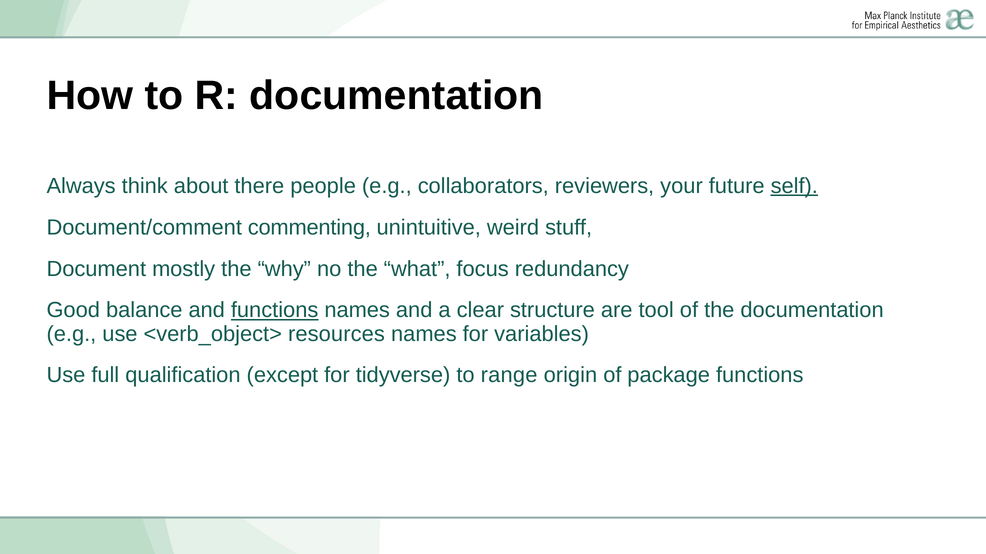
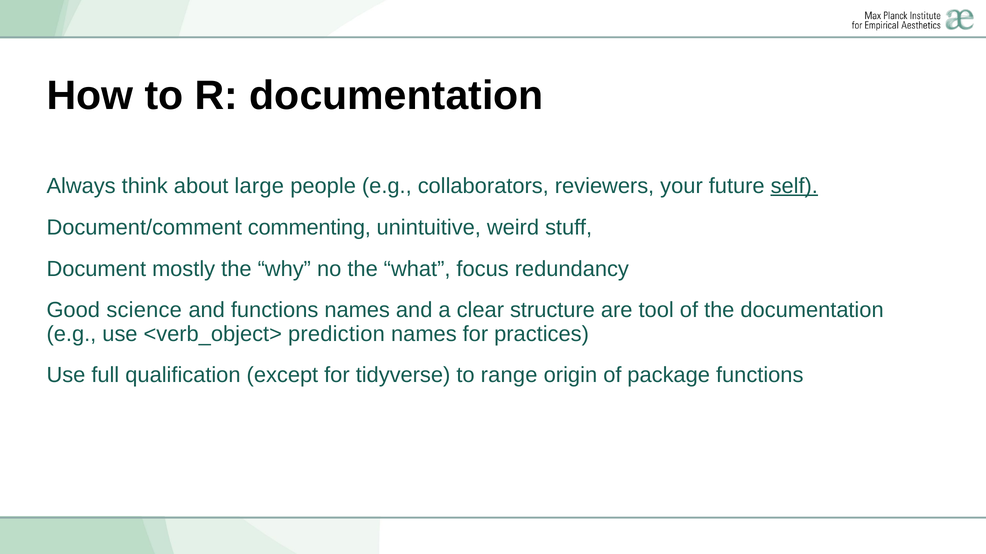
there: there -> large
balance: balance -> science
functions at (275, 311) underline: present -> none
resources: resources -> prediction
variables: variables -> practices
